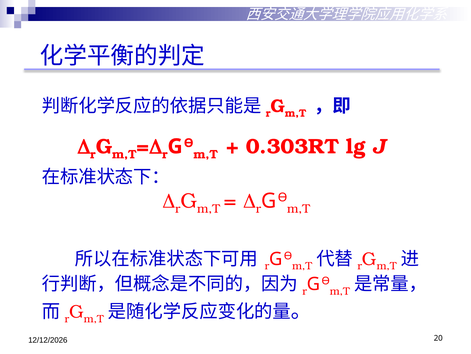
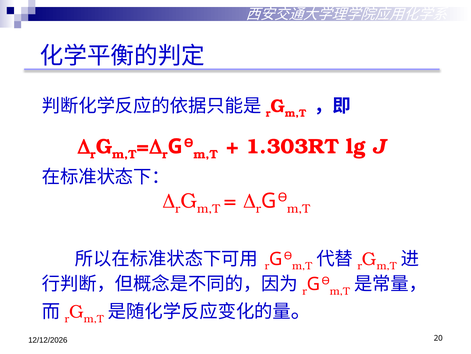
0.303RT: 0.303RT -> 1.303RT
